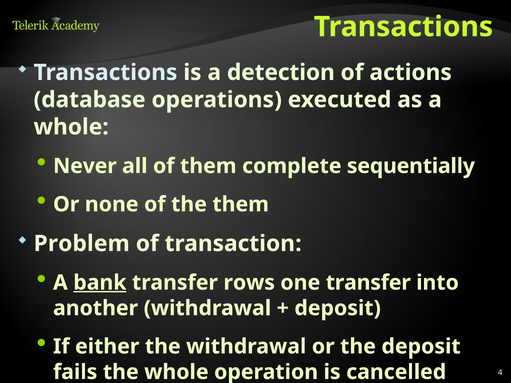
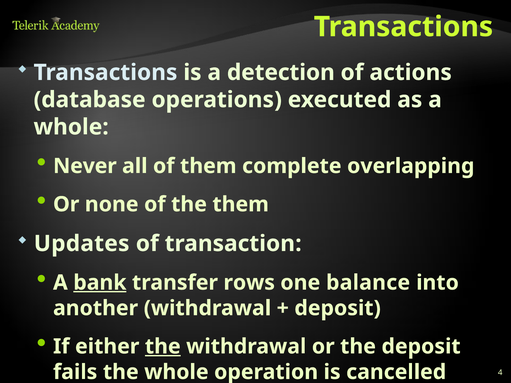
sequentially: sequentially -> overlapping
Problem: Problem -> Updates
one transfer: transfer -> balance
the at (163, 347) underline: none -> present
